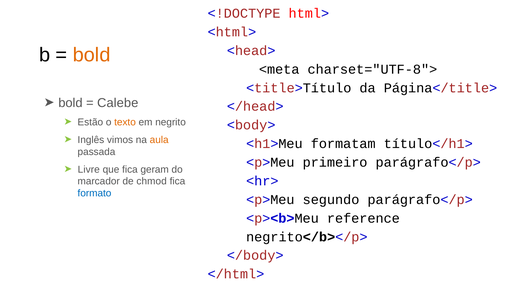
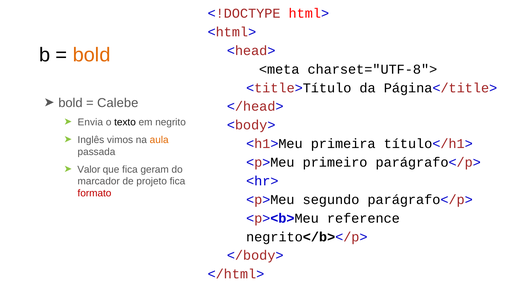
Estão: Estão -> Envia
texto colour: orange -> black
formatam: formatam -> primeira
Livre: Livre -> Valor
chmod: chmod -> projeto
formato colour: blue -> red
